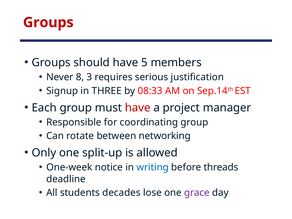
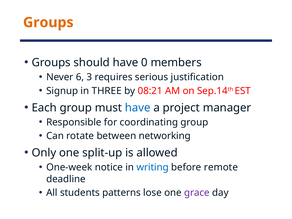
Groups at (48, 22) colour: red -> orange
5: 5 -> 0
8: 8 -> 6
08:33: 08:33 -> 08:21
have at (138, 108) colour: red -> blue
threads: threads -> remote
decades: decades -> patterns
